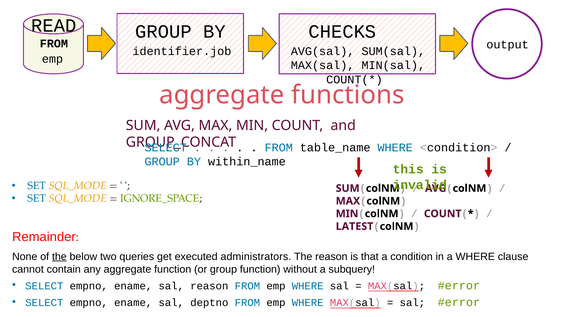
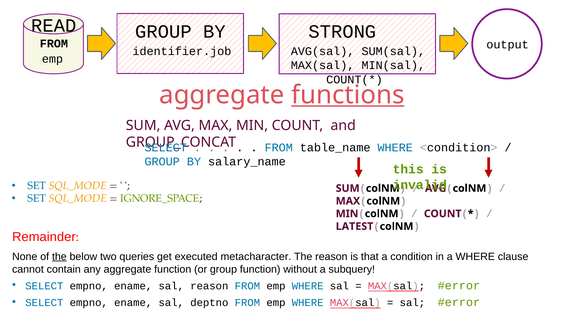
CHECKS: CHECKS -> STRONG
functions underline: none -> present
within_name: within_name -> salary_name
administrators: administrators -> metacharacter
